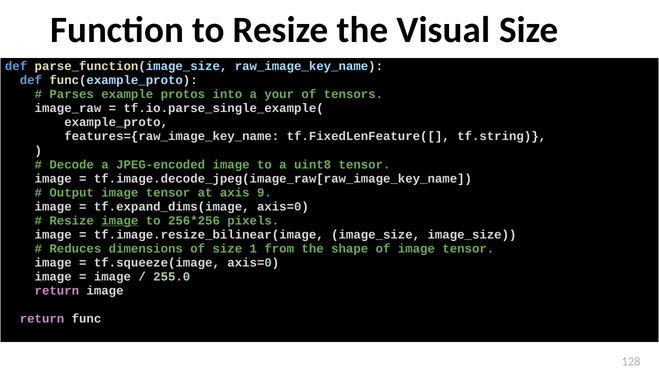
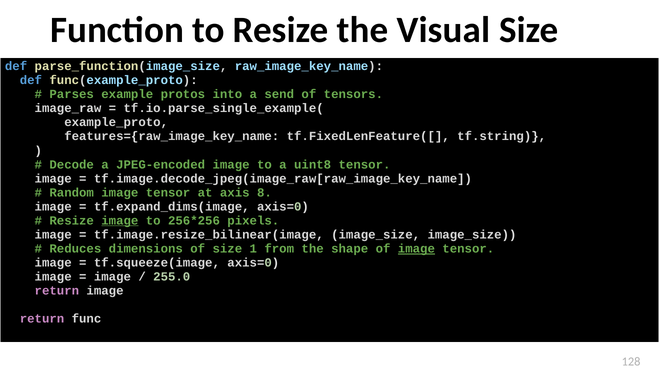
your: your -> send
Output: Output -> Random
9: 9 -> 8
image at (416, 248) underline: none -> present
